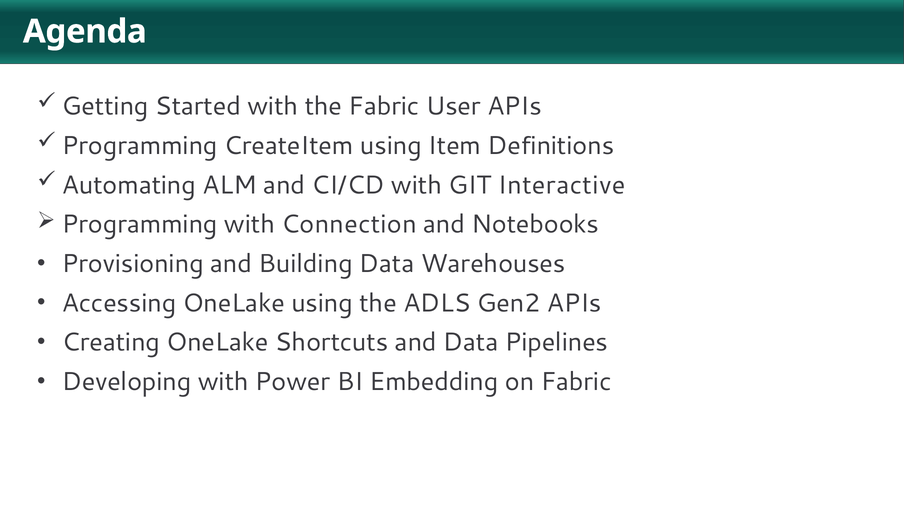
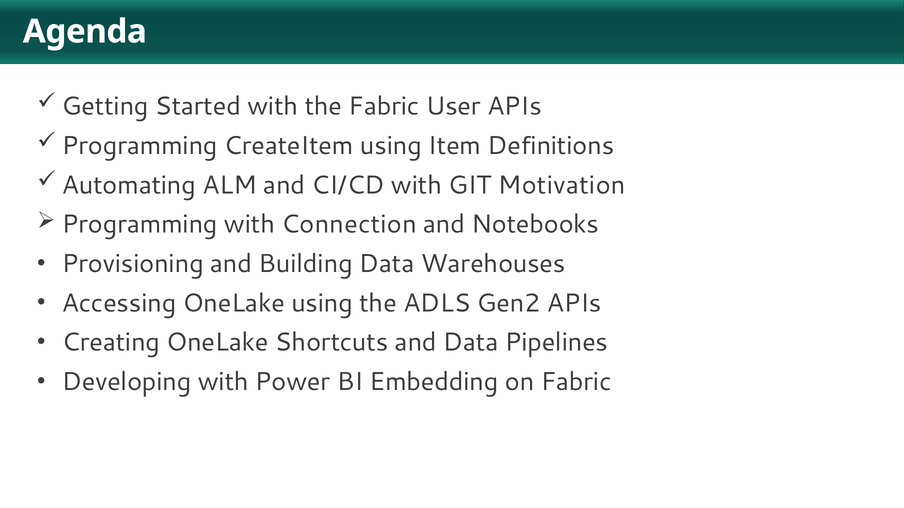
Interactive: Interactive -> Motivation
